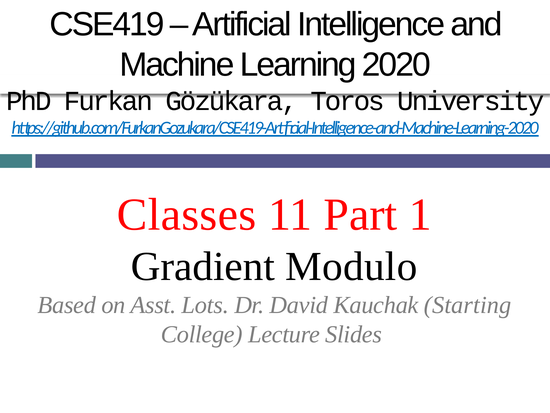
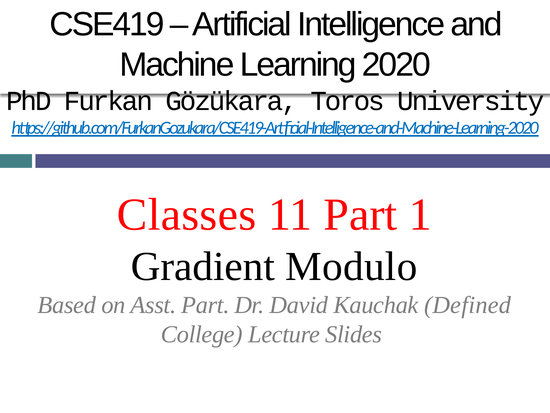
Asst Lots: Lots -> Part
Starting: Starting -> Defined
